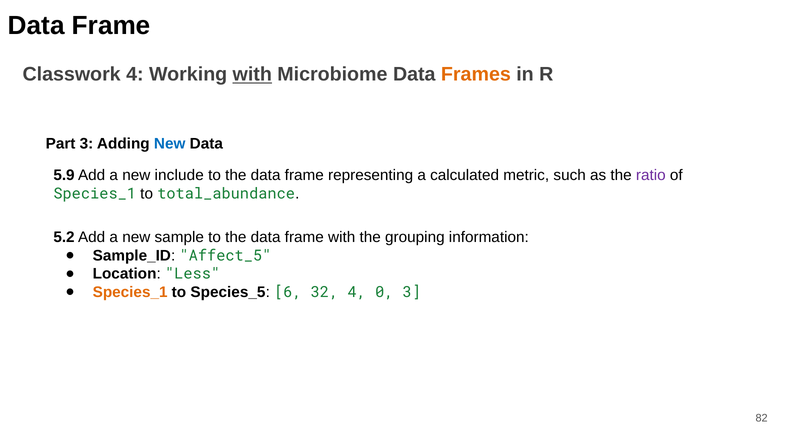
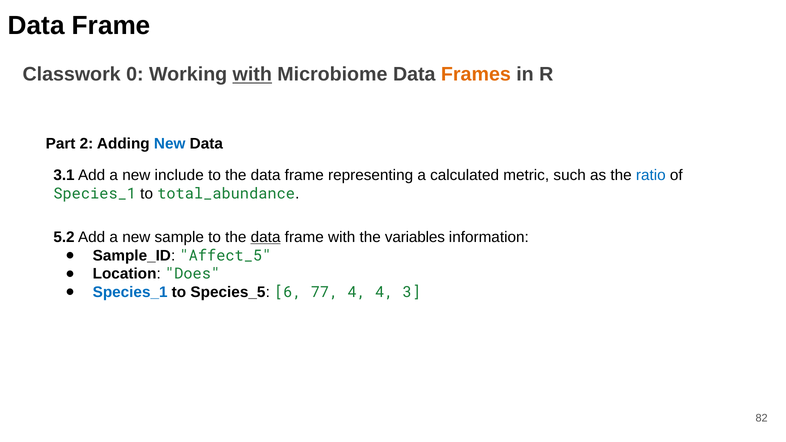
Classwork 4: 4 -> 0
Part 3: 3 -> 2
5.9: 5.9 -> 3.1
ratio colour: purple -> blue
data at (266, 237) underline: none -> present
grouping: grouping -> variables
Less: Less -> Does
Species_1 at (130, 292) colour: orange -> blue
32: 32 -> 77
4 0: 0 -> 4
